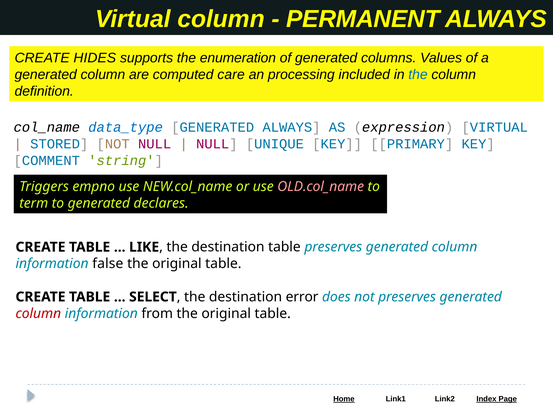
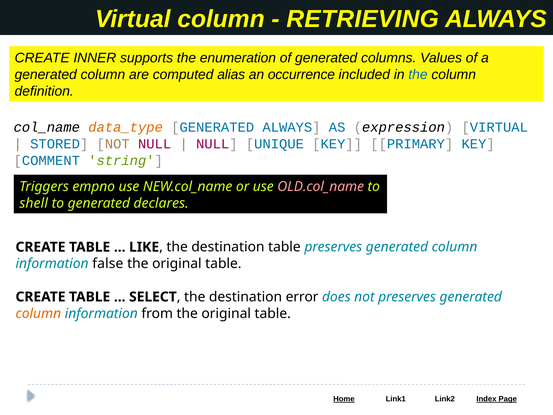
PERMANENT: PERMANENT -> RETRIEVING
HIDES: HIDES -> INNER
care: care -> alias
processing: processing -> occurrence
data_type colour: blue -> orange
term: term -> shell
column at (38, 313) colour: red -> orange
